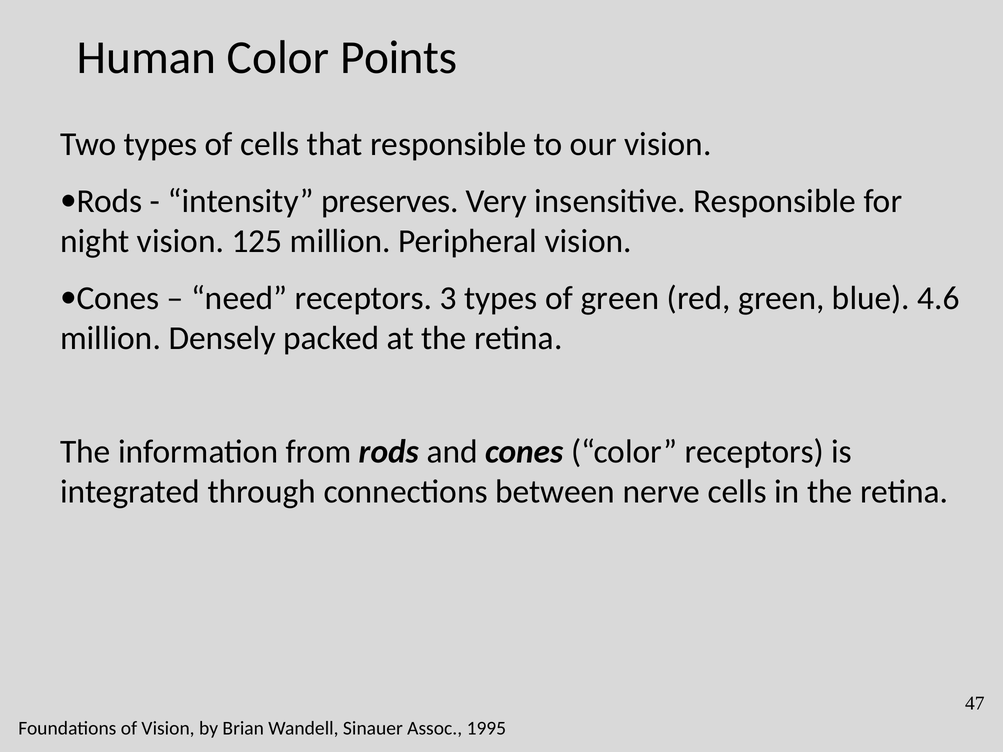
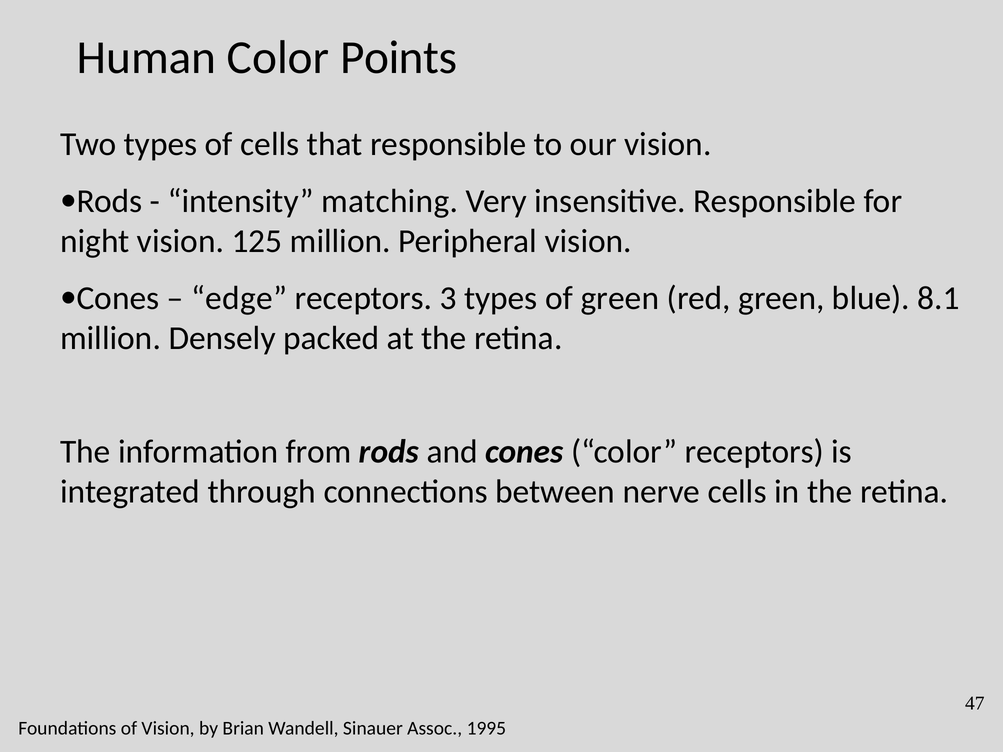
preserves: preserves -> matching
need: need -> edge
4.6: 4.6 -> 8.1
